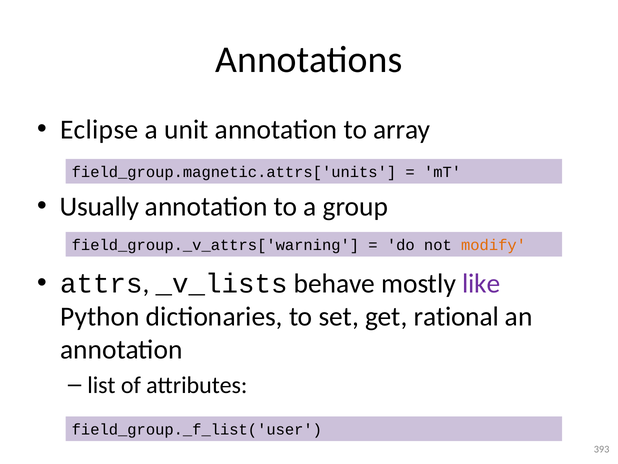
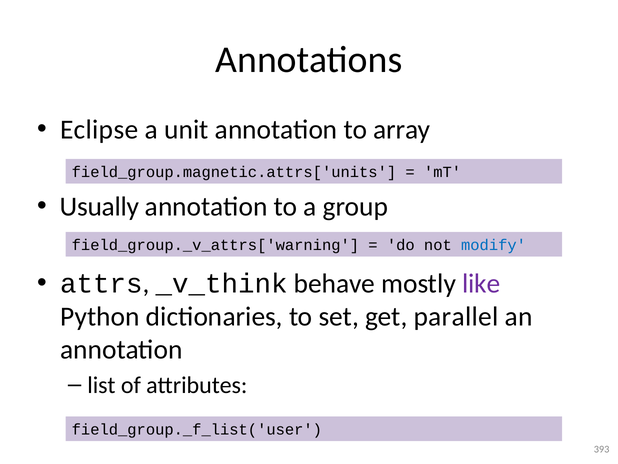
modify colour: orange -> blue
_v_lists: _v_lists -> _v_think
rational: rational -> parallel
